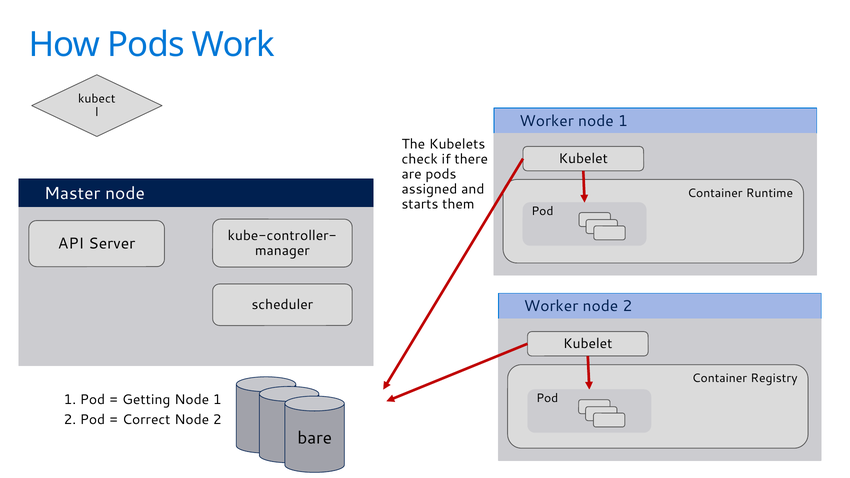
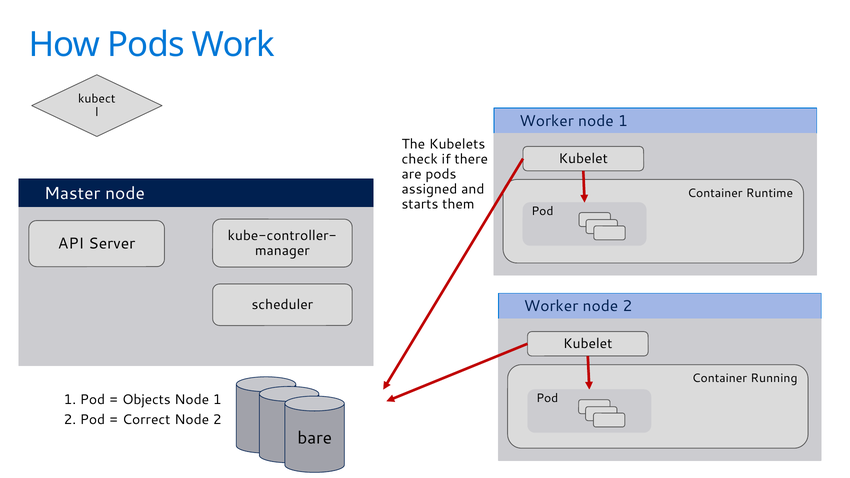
Registry: Registry -> Running
Getting: Getting -> Objects
